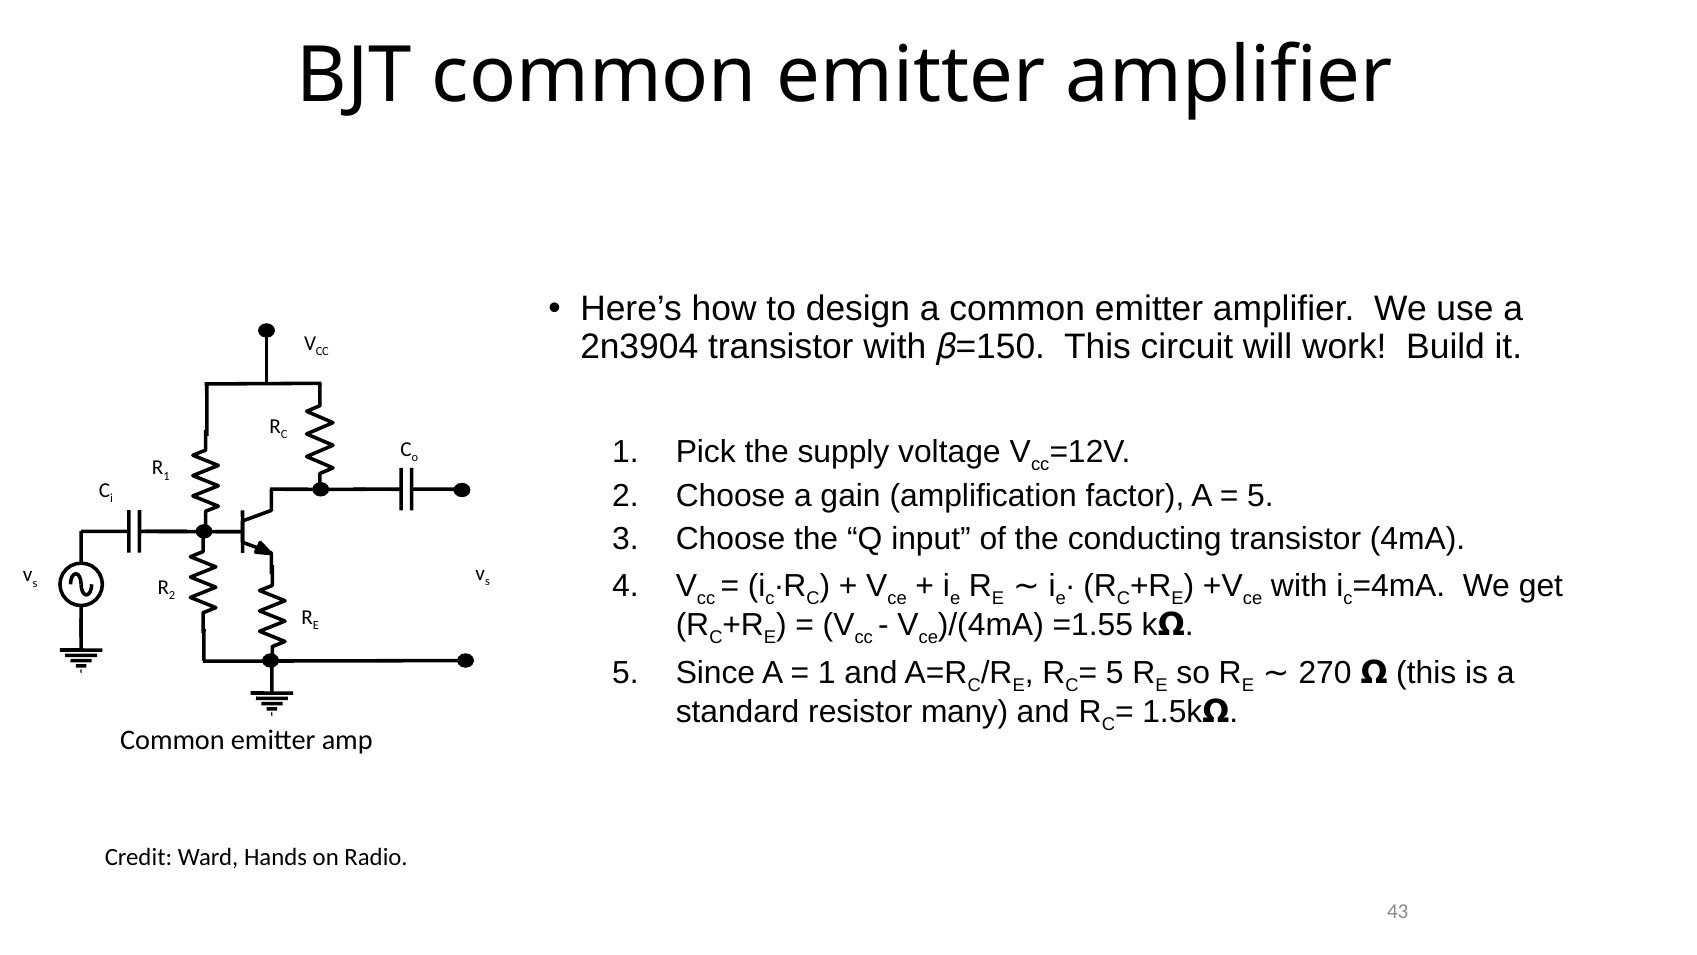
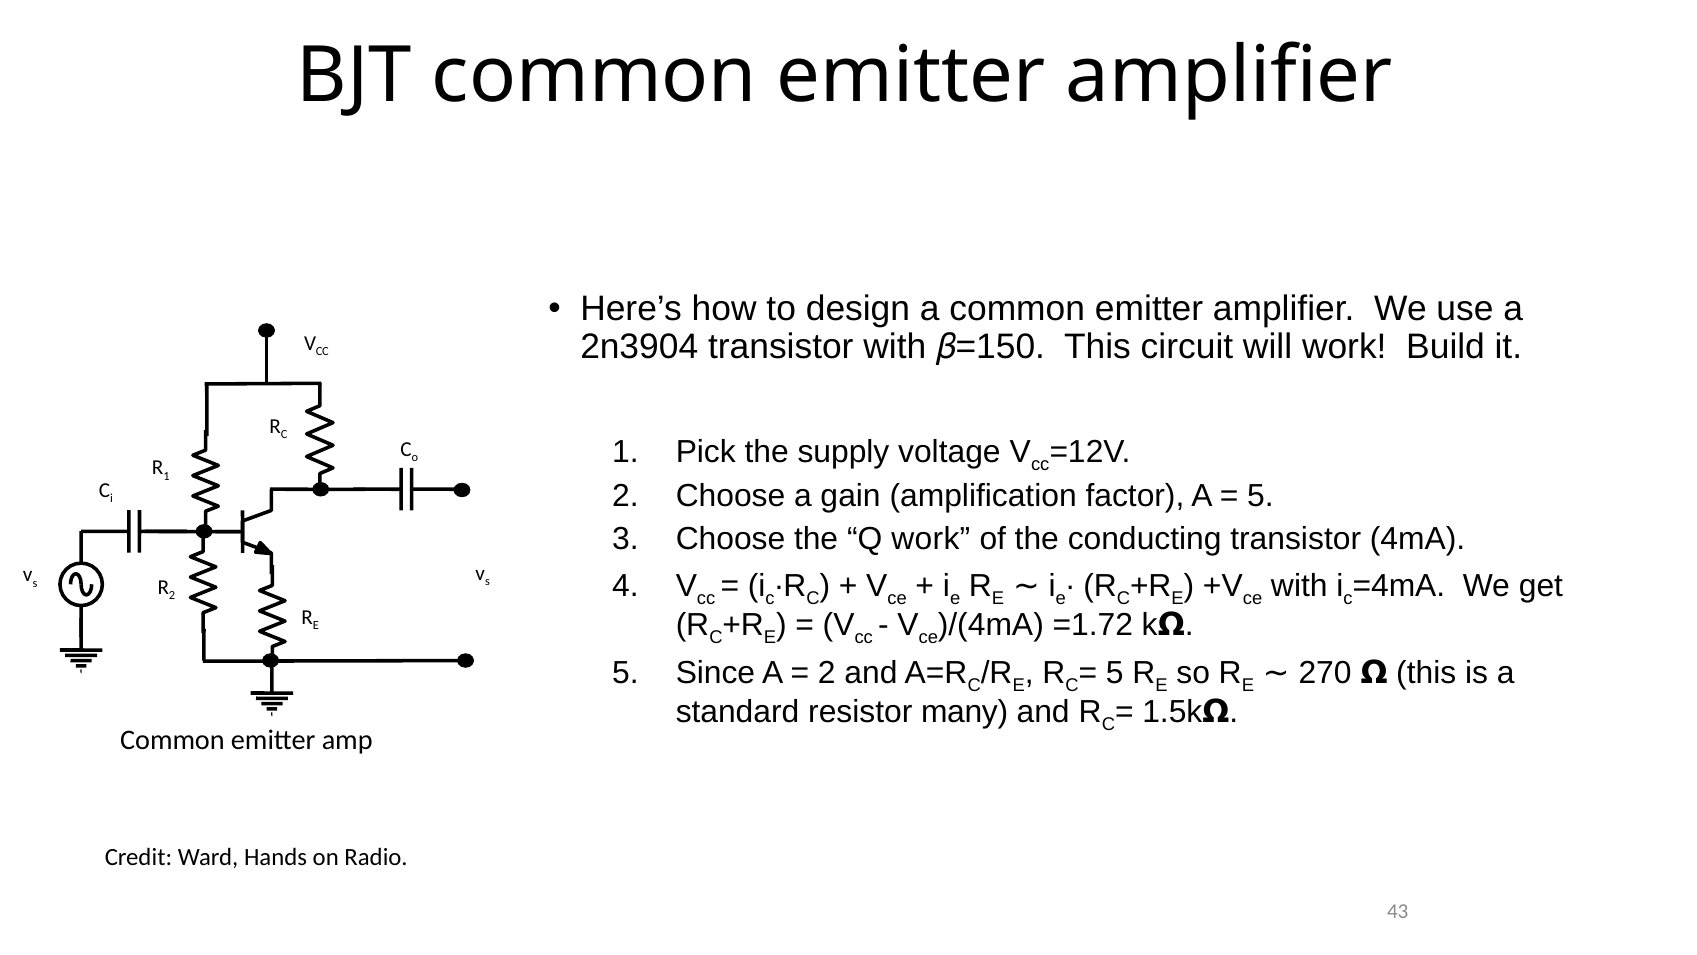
Q input: input -> work
=1.55: =1.55 -> =1.72
1 at (827, 673): 1 -> 2
